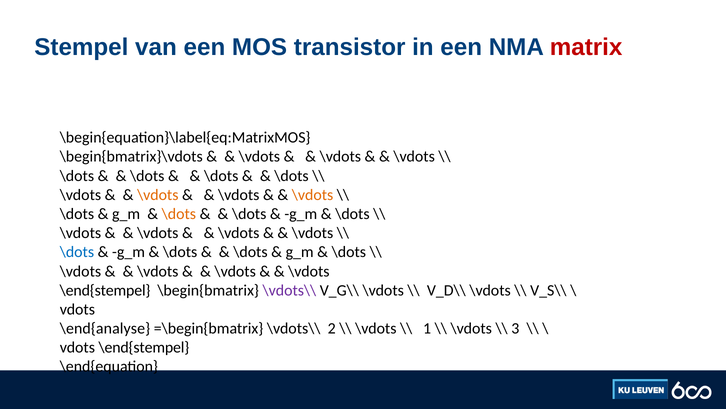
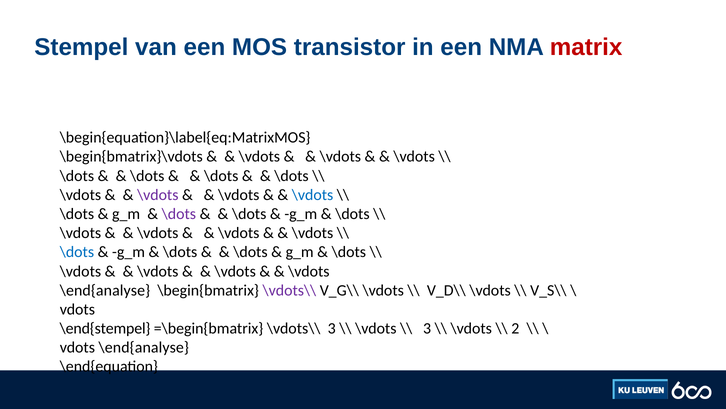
\vdots at (158, 195) colour: orange -> purple
\vdots at (313, 195) colour: orange -> blue
\dots at (179, 214) colour: orange -> purple
\end{stempel at (105, 290): \end{stempel -> \end{analyse
\end{analyse: \end{analyse -> \end{stempel
\vdots\\ 2: 2 -> 3
1 at (427, 328): 1 -> 3
3: 3 -> 2
\end{stempel at (144, 347): \end{stempel -> \end{analyse
